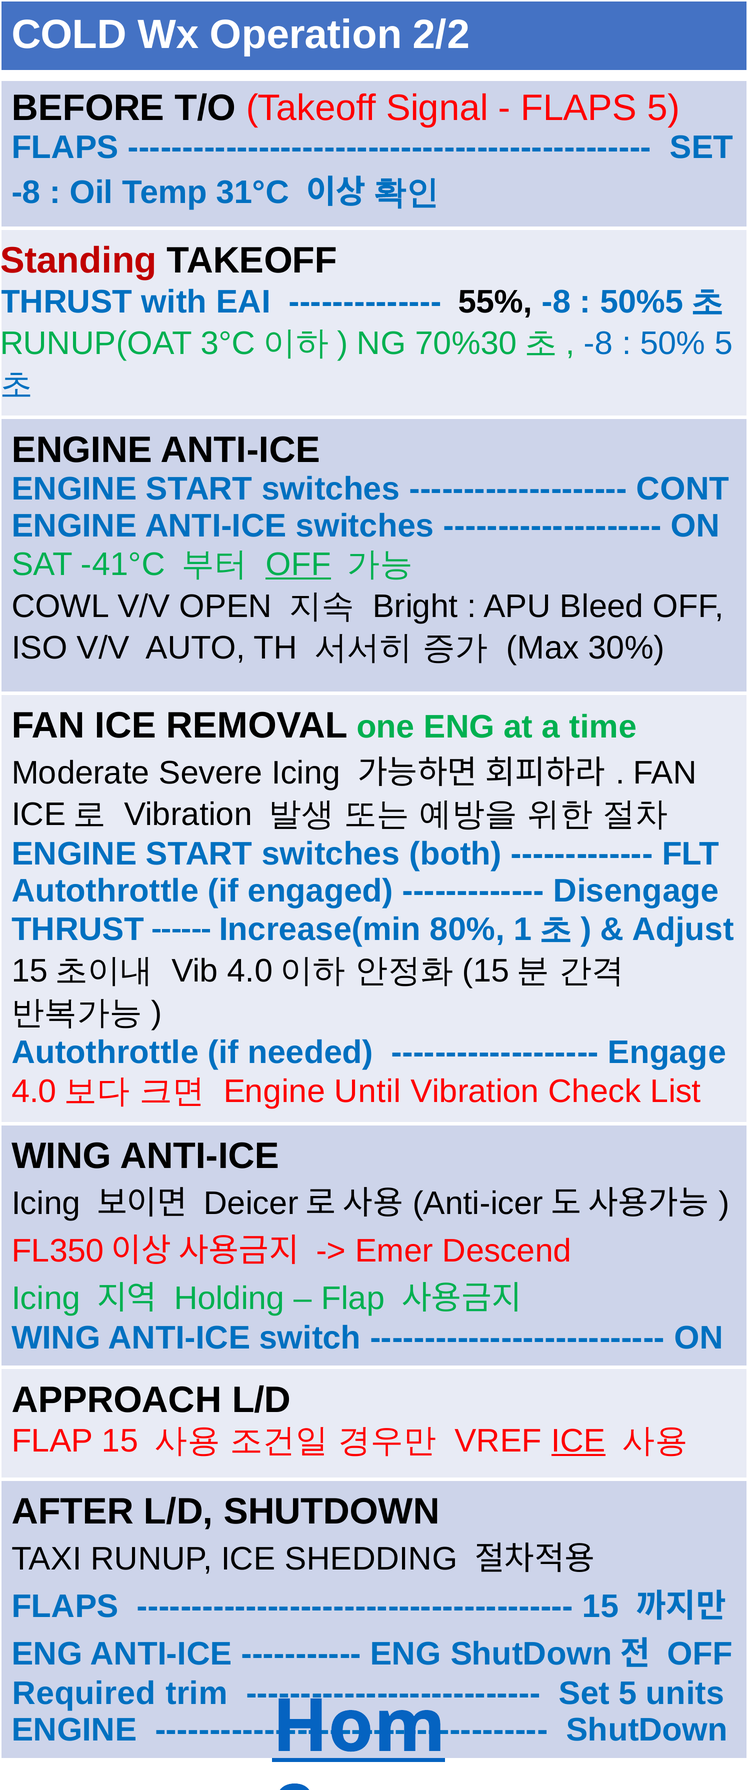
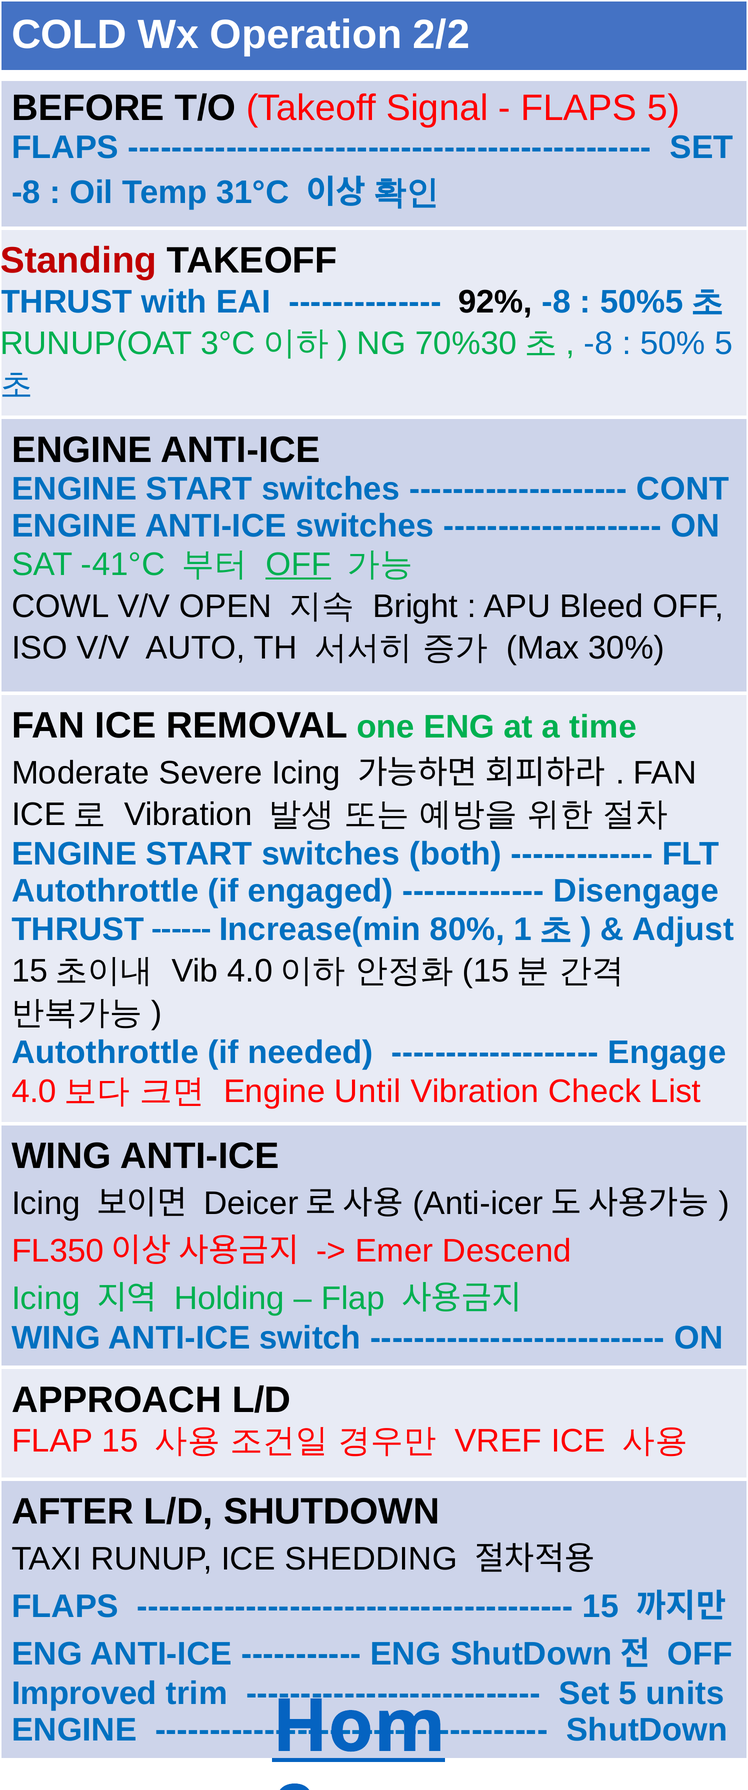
55%: 55% -> 92%
ICE at (578, 1441) underline: present -> none
Required: Required -> Improved
